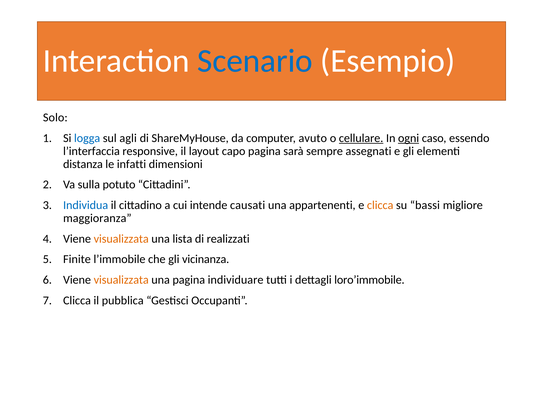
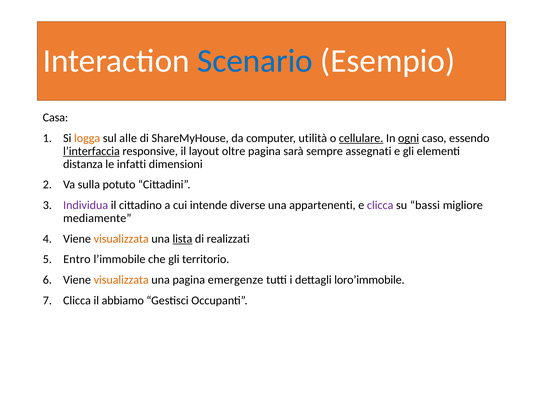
Solo: Solo -> Casa
logga colour: blue -> orange
agli: agli -> alle
avuto: avuto -> utilità
l’interfaccia underline: none -> present
capo: capo -> oltre
Individua colour: blue -> purple
causati: causati -> diverse
clicca at (380, 205) colour: orange -> purple
maggioranza: maggioranza -> mediamente
lista underline: none -> present
Finite: Finite -> Entro
vicinanza: vicinanza -> territorio
individuare: individuare -> emergenze
pubblica: pubblica -> abbiamo
